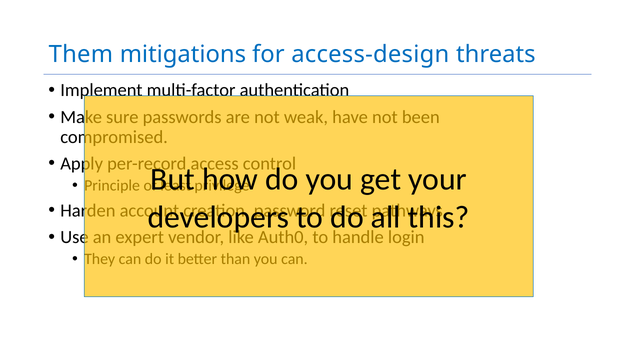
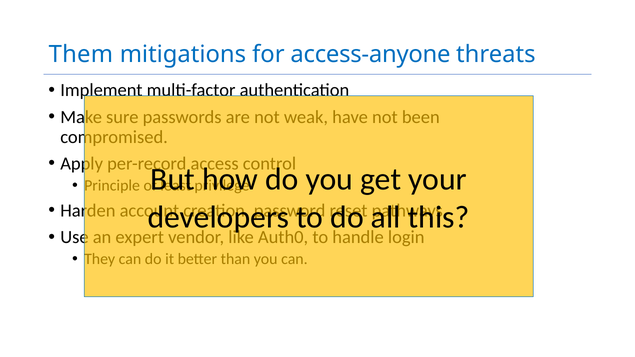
access-design: access-design -> access-anyone
